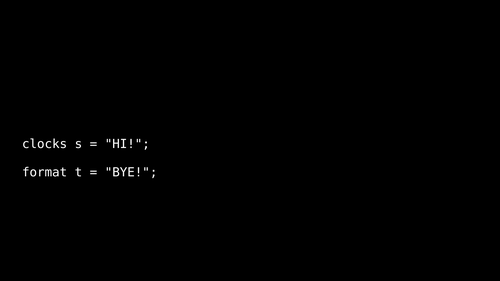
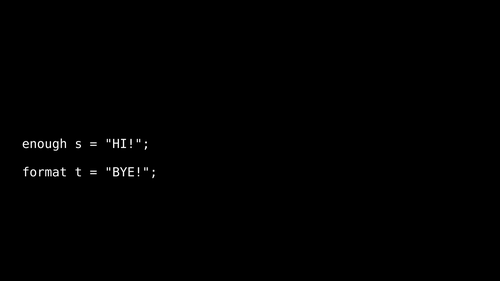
clocks: clocks -> enough
